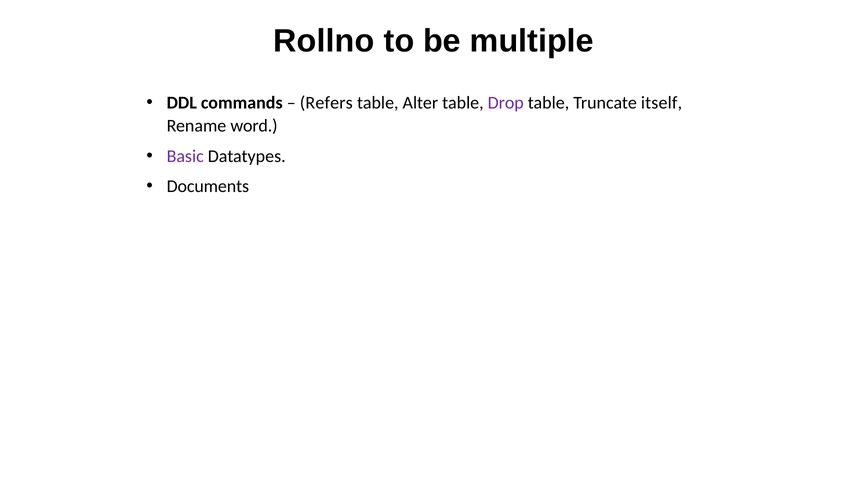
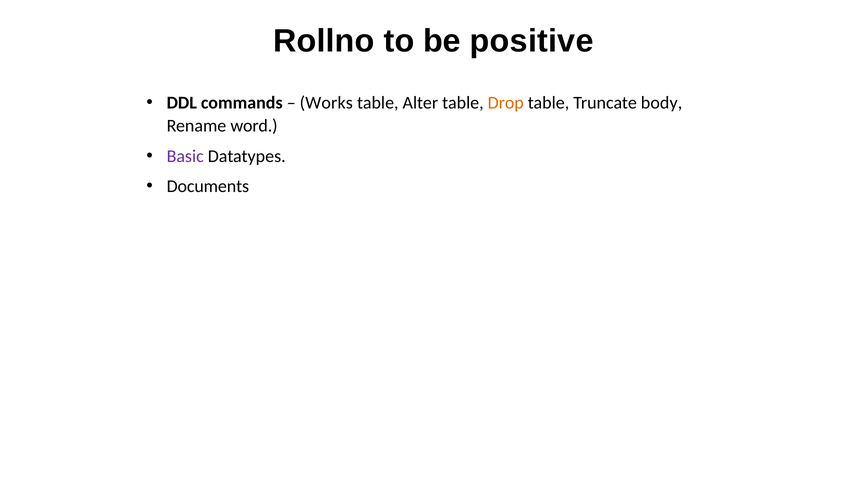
multiple: multiple -> positive
Refers: Refers -> Works
Drop colour: purple -> orange
itself: itself -> body
